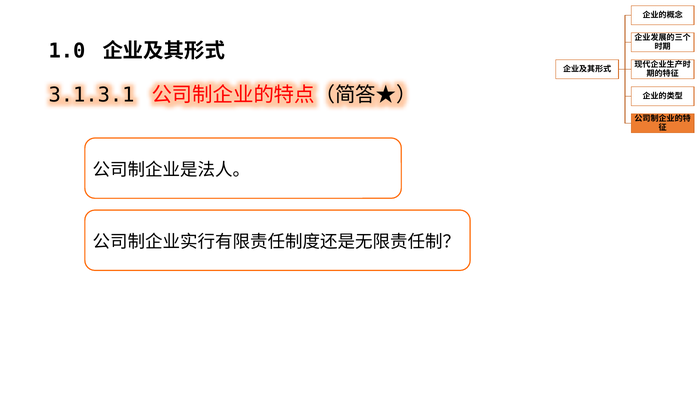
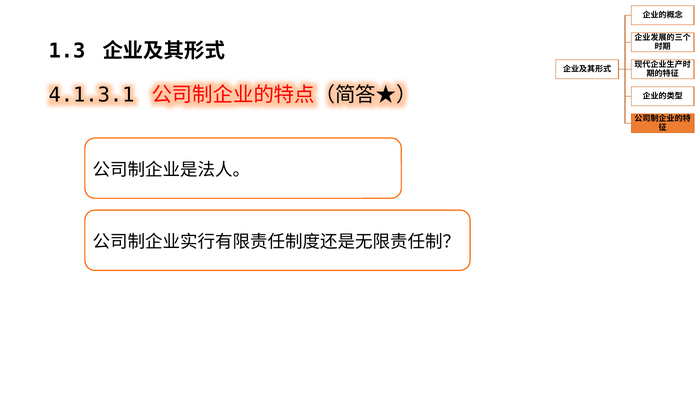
1.0: 1.0 -> 1.3
3.1.3.1: 3.1.3.1 -> 4.1.3.1
